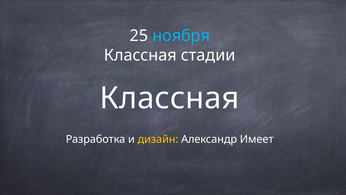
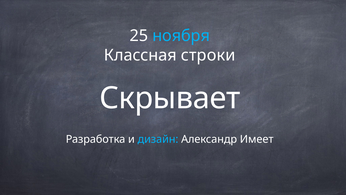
стадии: стадии -> строки
Классная at (170, 98): Классная -> Скрывает
дизайн colour: yellow -> light blue
